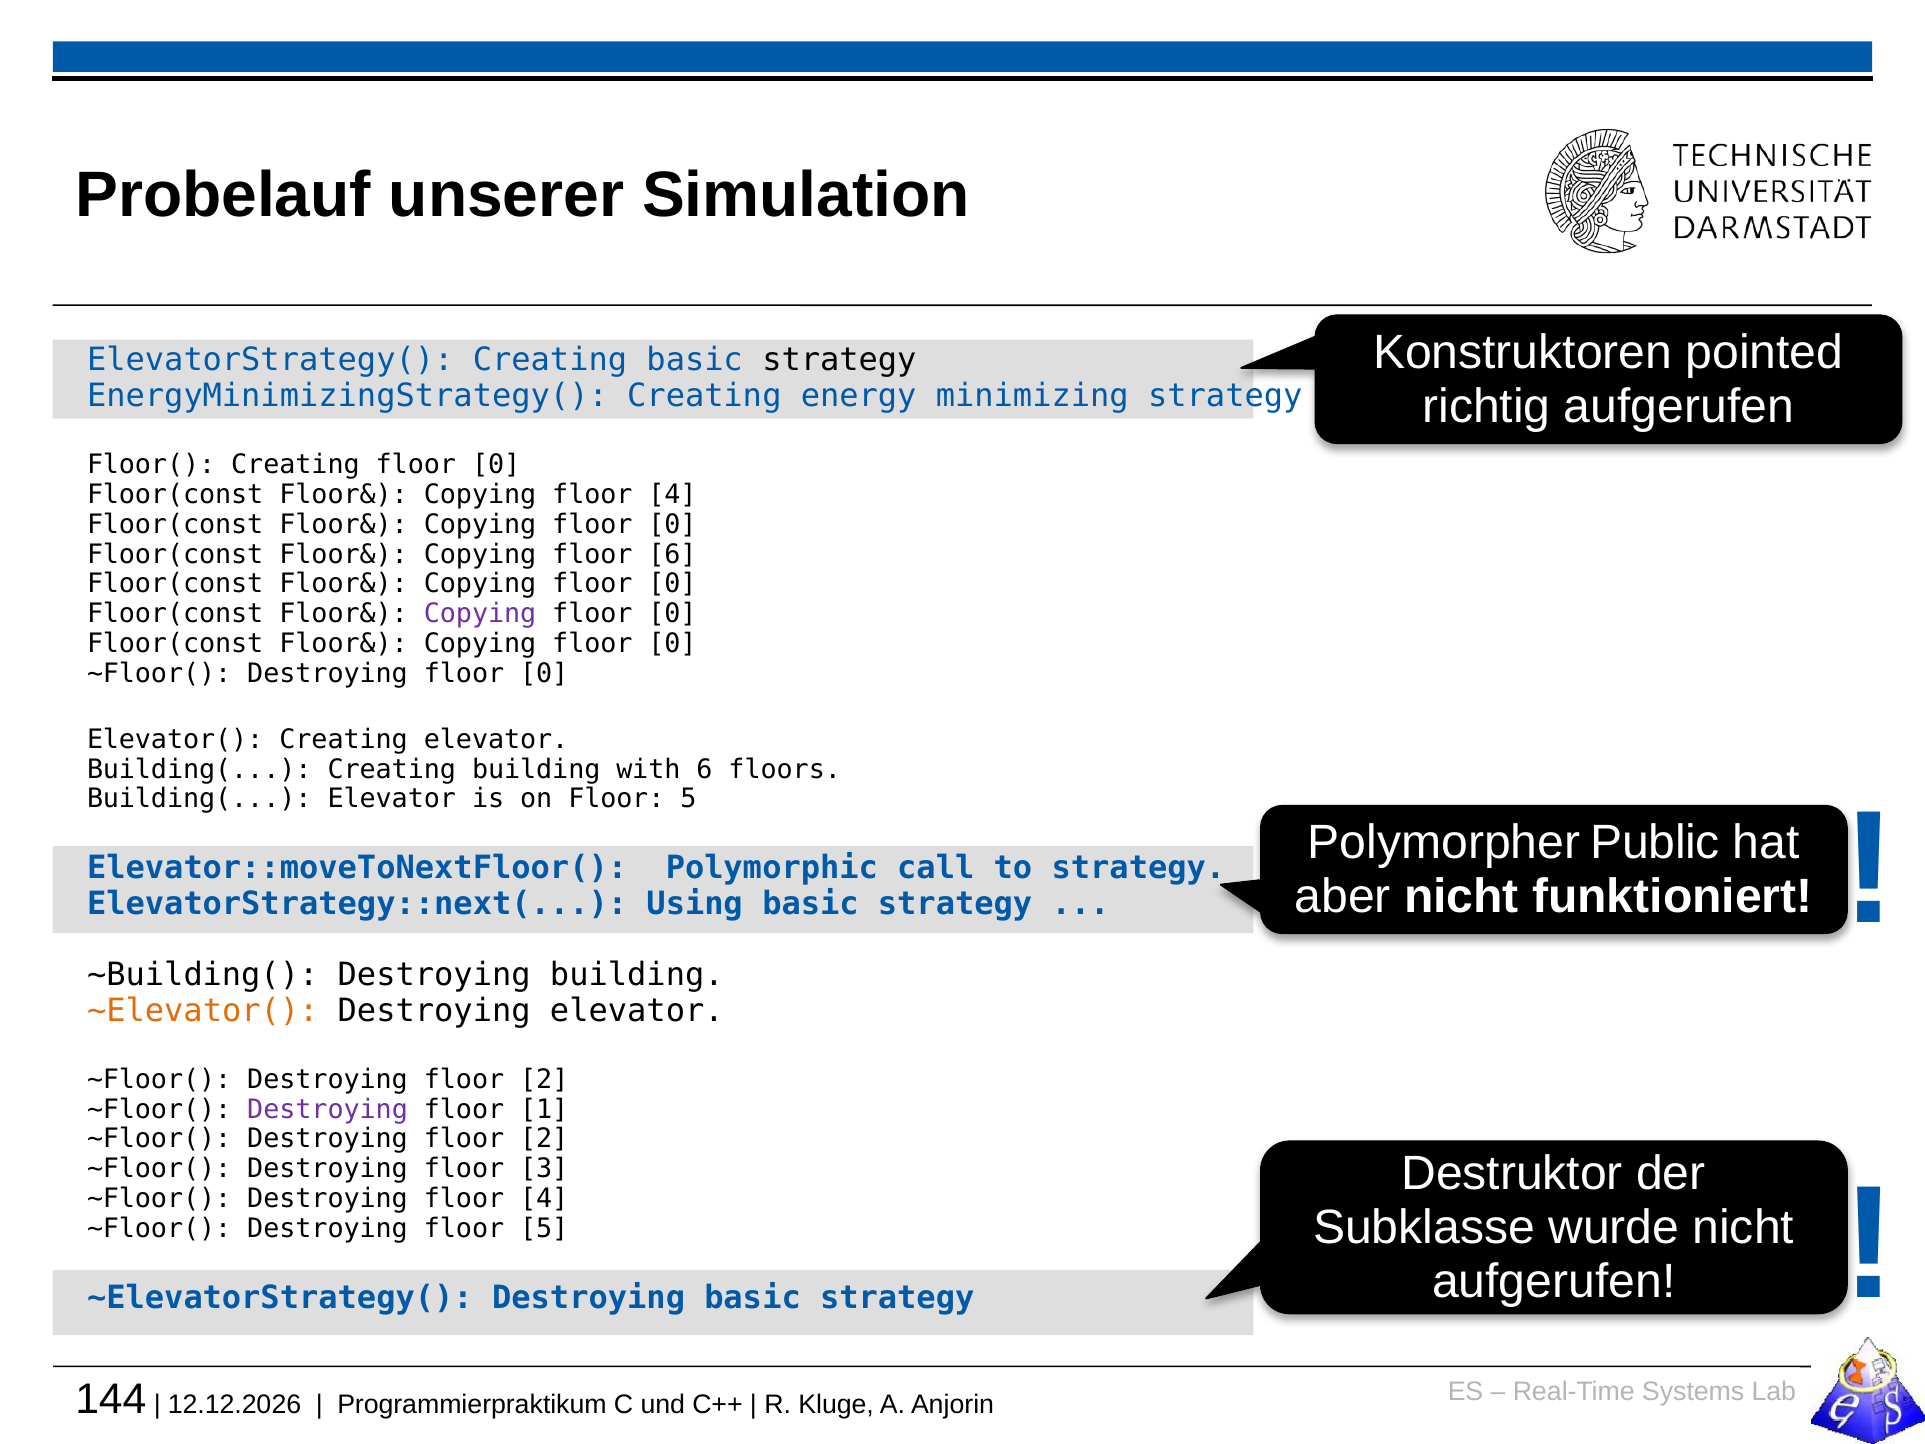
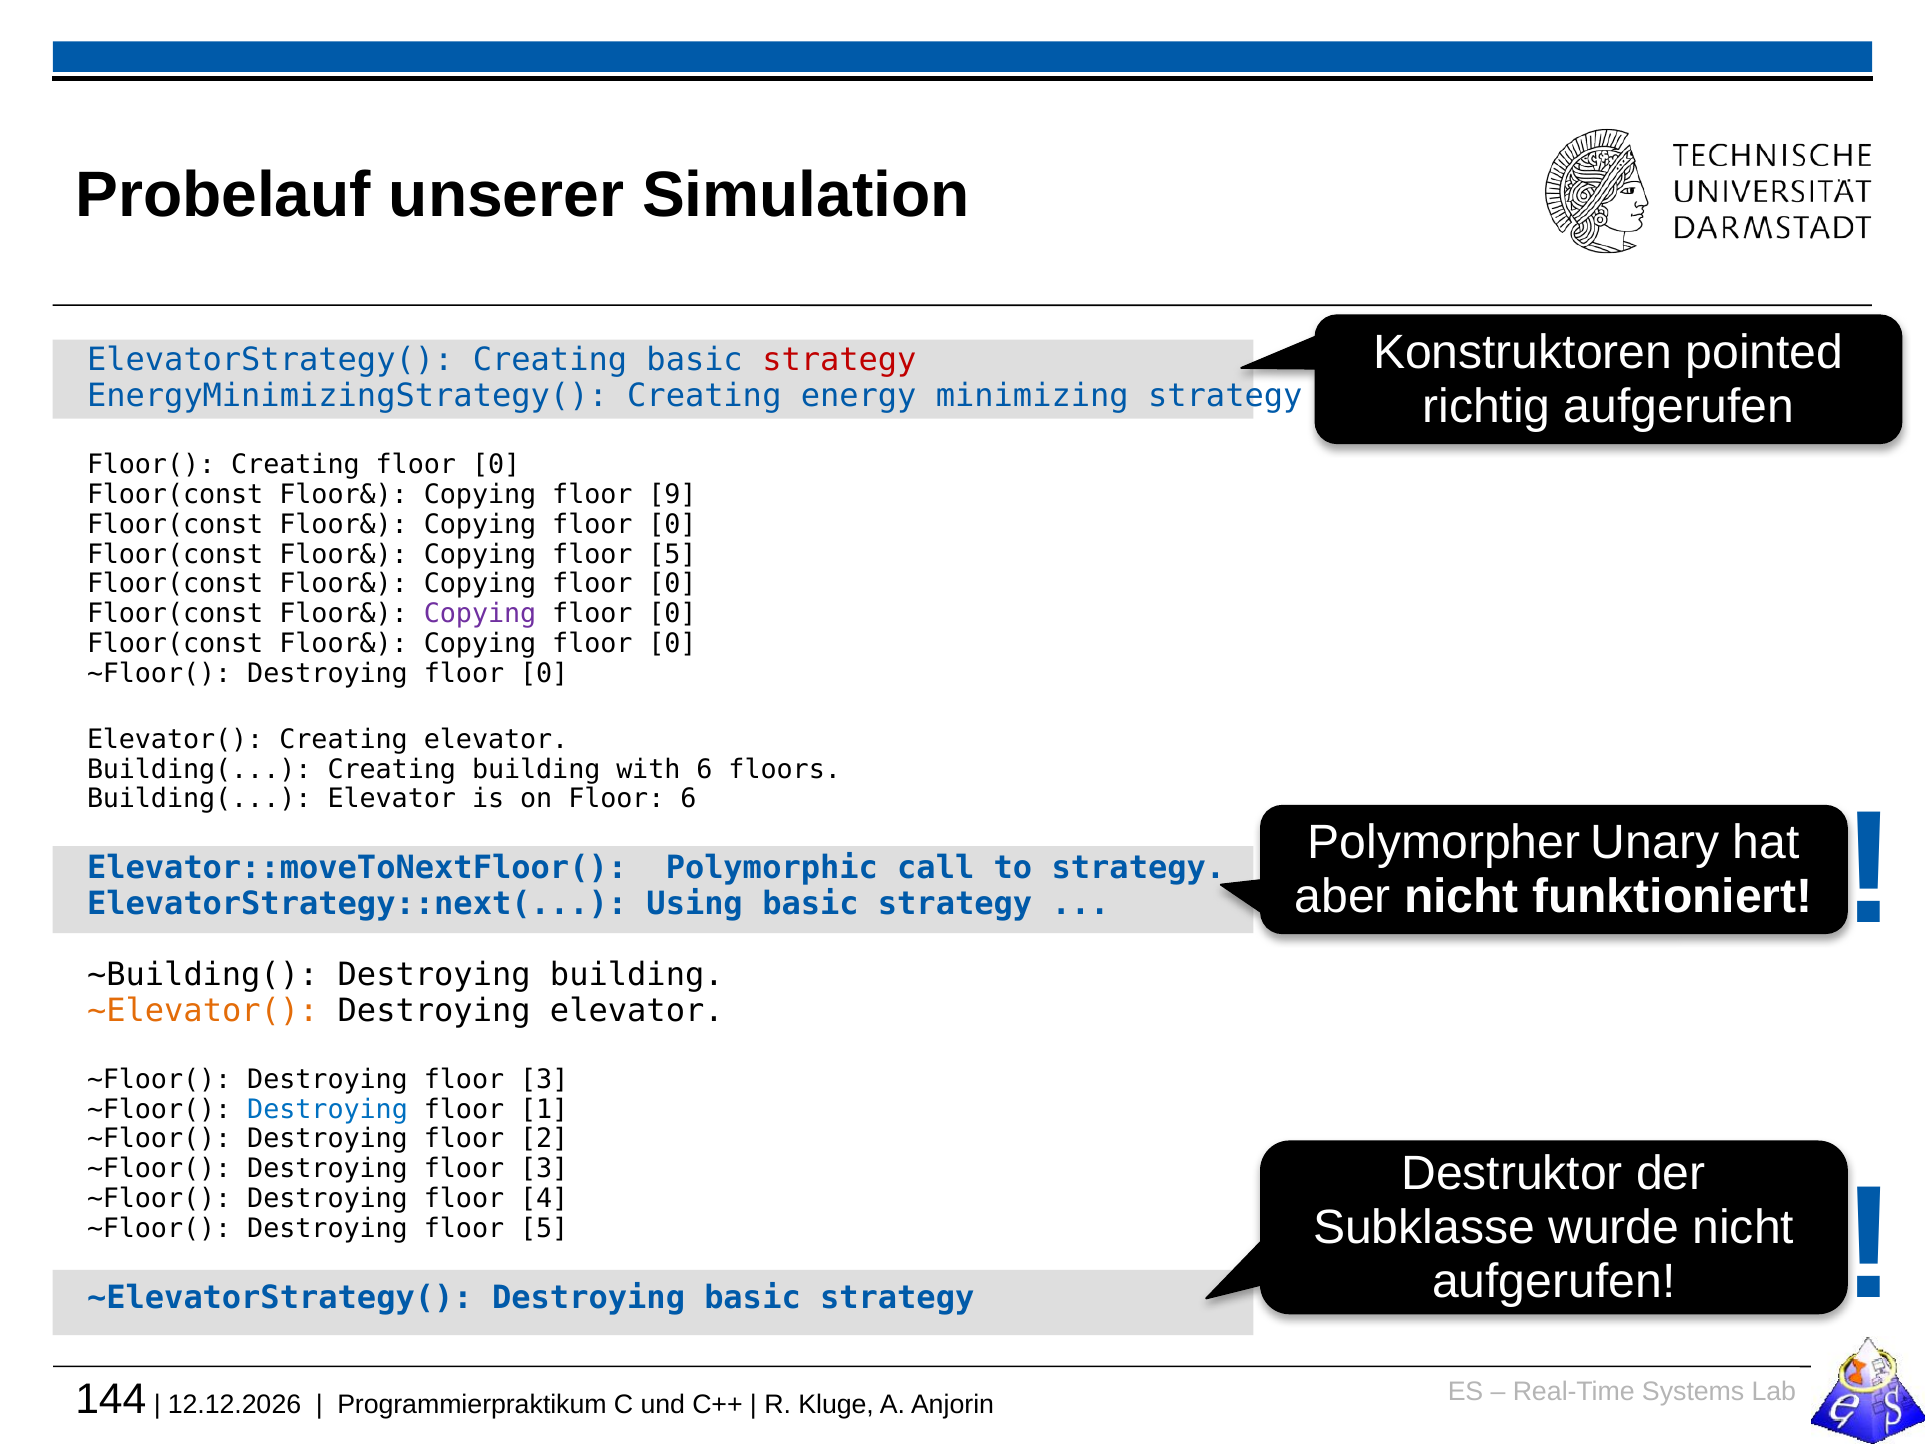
strategy at (839, 360) colour: black -> red
Copying floor 4: 4 -> 9
Copying floor 6: 6 -> 5
on Floor 5: 5 -> 6
Public: Public -> Unary
2 at (544, 1079): 2 -> 3
Destroying at (328, 1109) colour: purple -> blue
